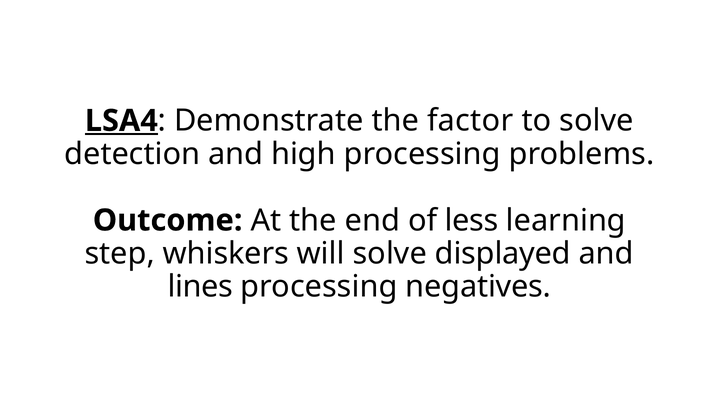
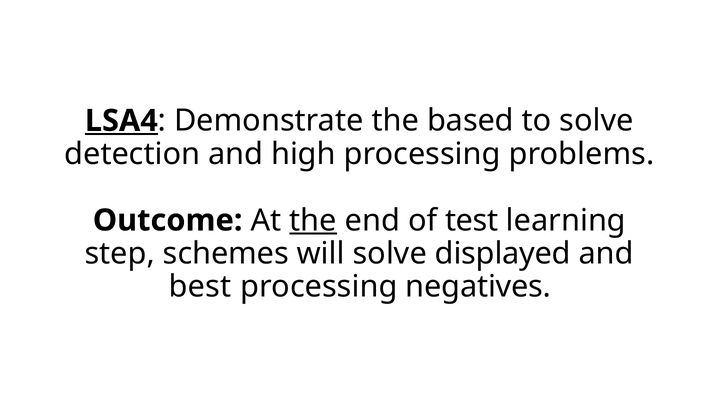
factor: factor -> based
the at (313, 220) underline: none -> present
less: less -> test
whiskers: whiskers -> schemes
lines: lines -> best
